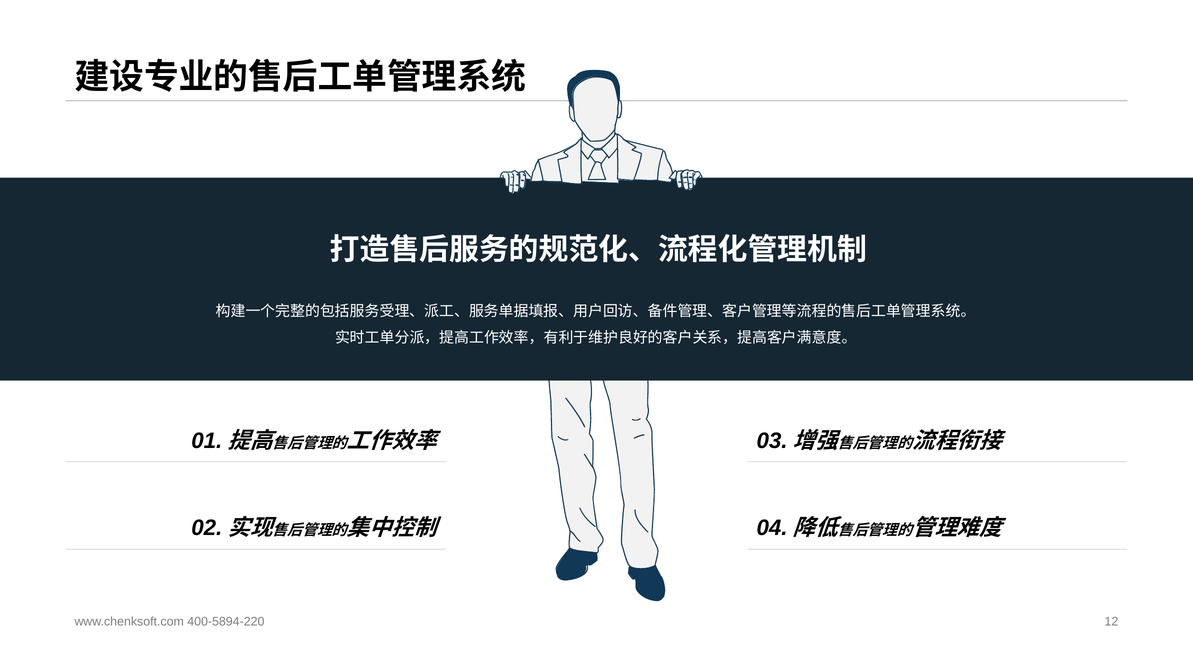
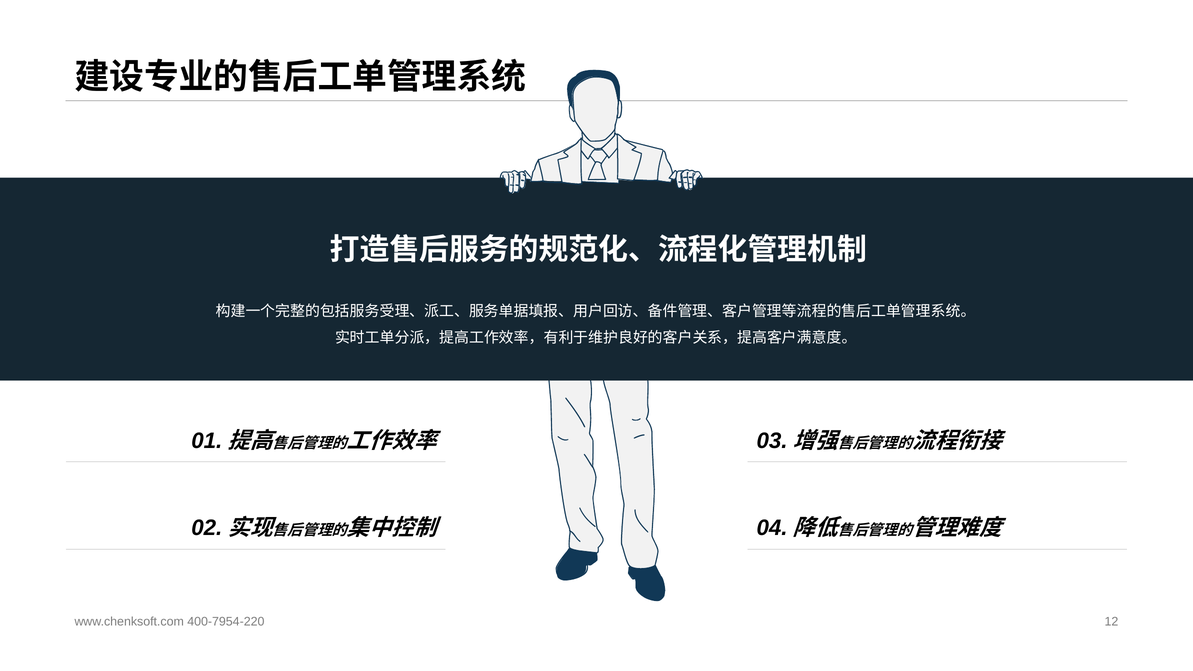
400-5894-220: 400-5894-220 -> 400-7954-220
